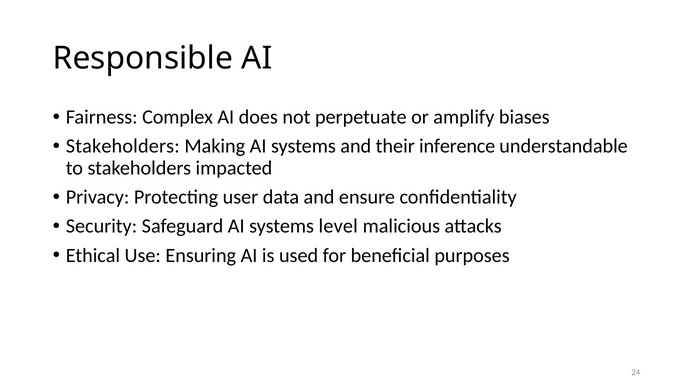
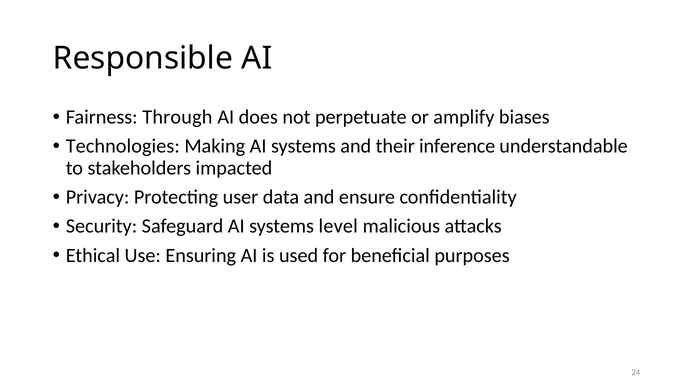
Complex: Complex -> Through
Stakeholders at (123, 146): Stakeholders -> Technologies
